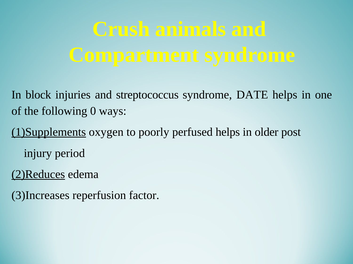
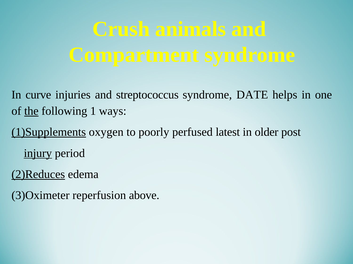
block: block -> curve
the underline: none -> present
0: 0 -> 1
perfused helps: helps -> latest
injury underline: none -> present
3)Increases: 3)Increases -> 3)Oximeter
factor: factor -> above
